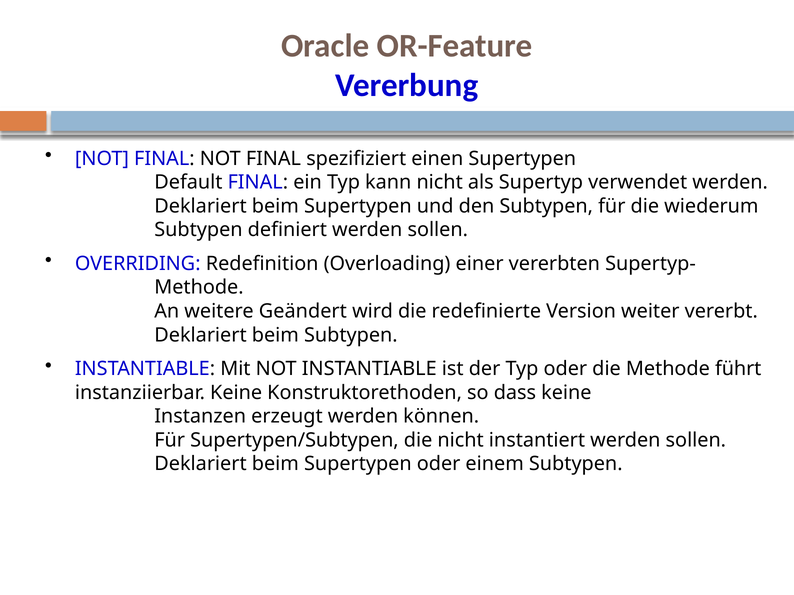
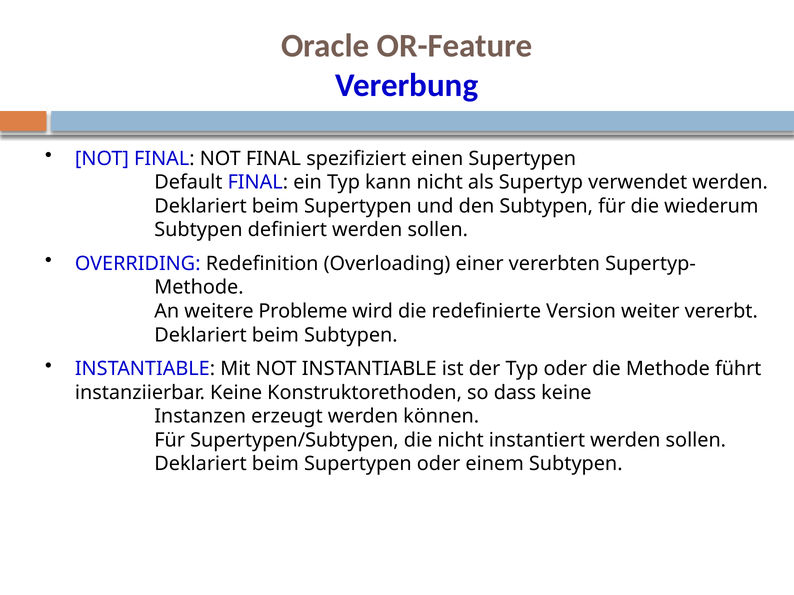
Geändert: Geändert -> Probleme
